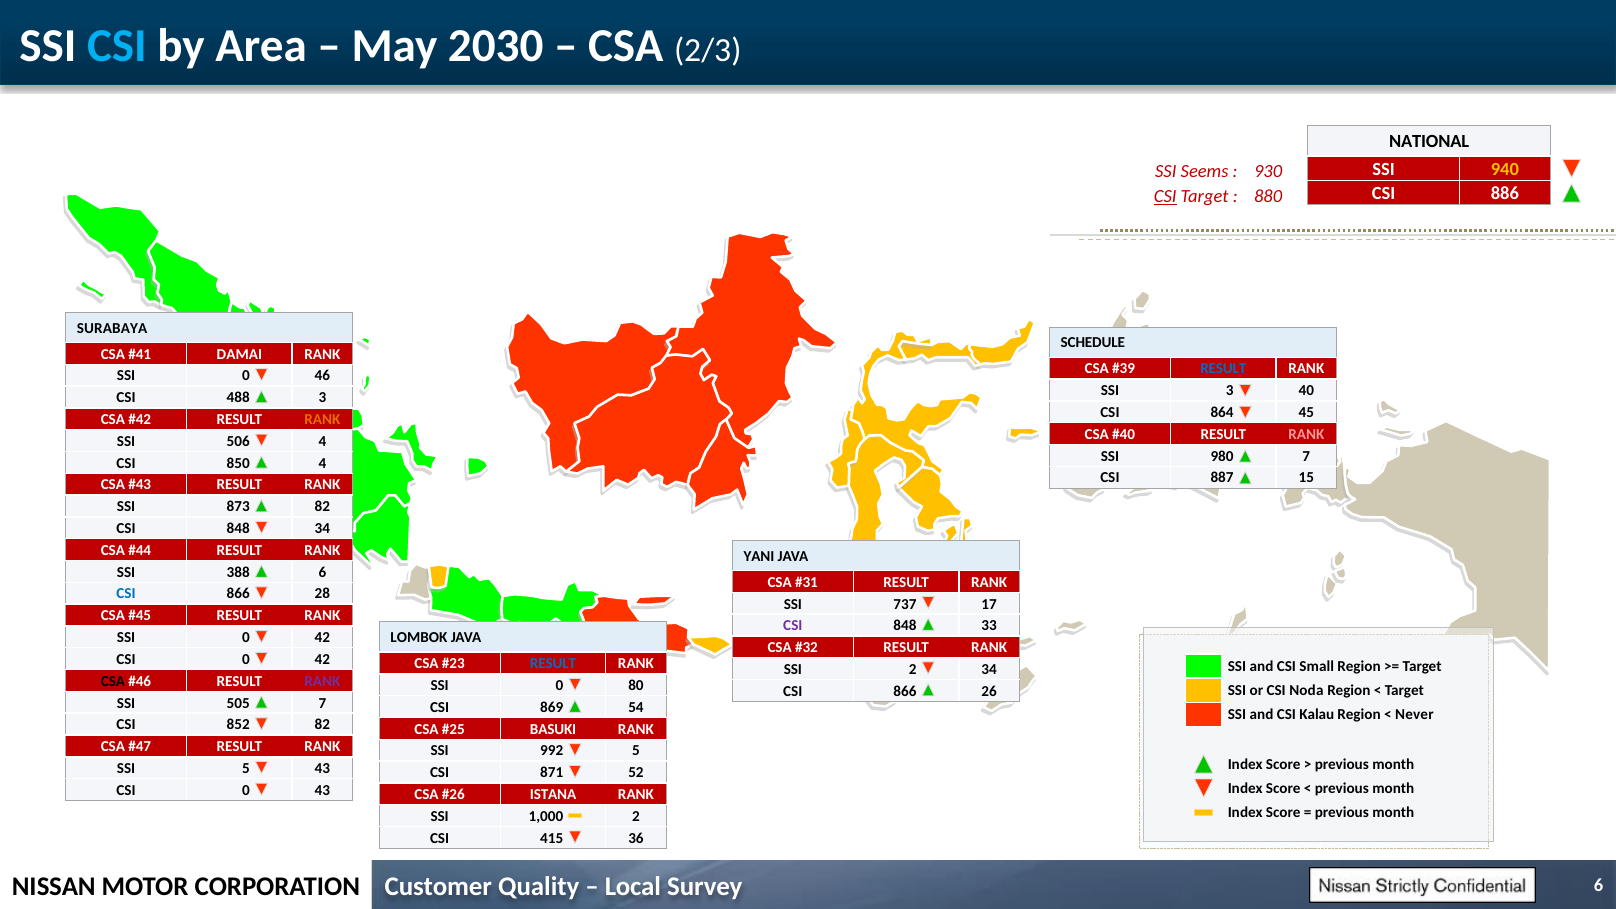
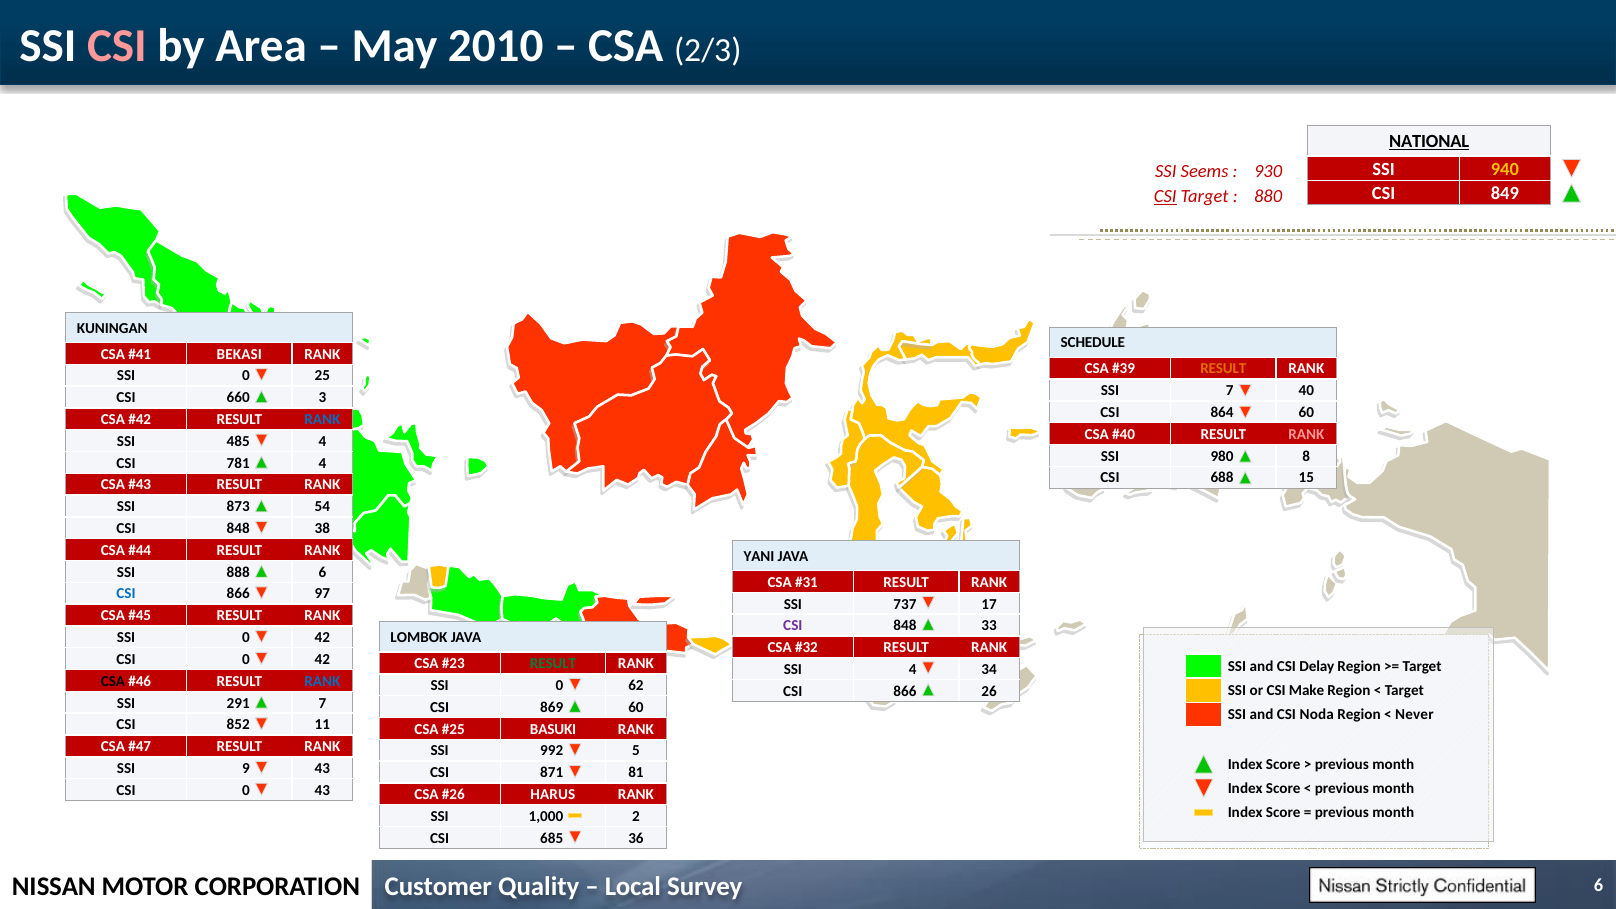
CSI at (117, 46) colour: light blue -> pink
2030: 2030 -> 2010
NATIONAL underline: none -> present
886: 886 -> 849
SURABAYA: SURABAYA -> KUNINGAN
DAMAI: DAMAI -> BEKASI
RESULT at (1223, 369) colour: blue -> orange
46: 46 -> 25
SSI 3: 3 -> 7
488: 488 -> 660
864 45: 45 -> 60
RANK at (322, 420) colour: orange -> blue
506: 506 -> 485
980 7: 7 -> 8
850: 850 -> 781
887: 887 -> 688
873 82: 82 -> 54
848 34: 34 -> 38
388: 388 -> 888
28: 28 -> 97
RESULT at (553, 664) colour: blue -> green
Small: Small -> Delay
SSI 2: 2 -> 4
RANK at (322, 681) colour: purple -> blue
80: 80 -> 62
Noda: Noda -> Make
505: 505 -> 291
869 54: 54 -> 60
Kalau: Kalau -> Noda
852 82: 82 -> 11
SSI 5: 5 -> 9
52: 52 -> 81
ISTANA: ISTANA -> HARUS
415: 415 -> 685
